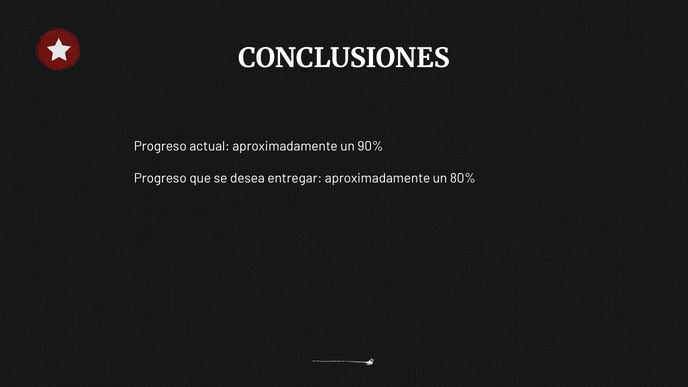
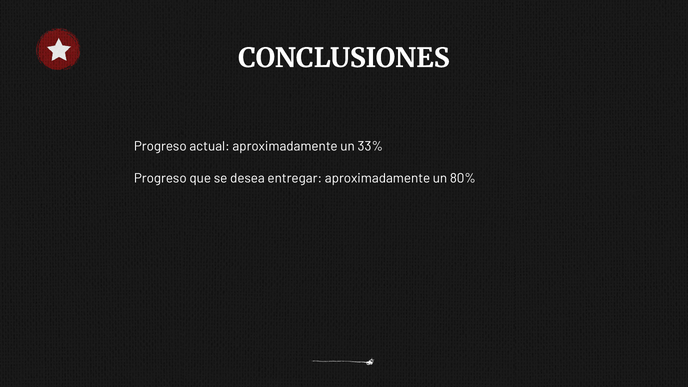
90%: 90% -> 33%
